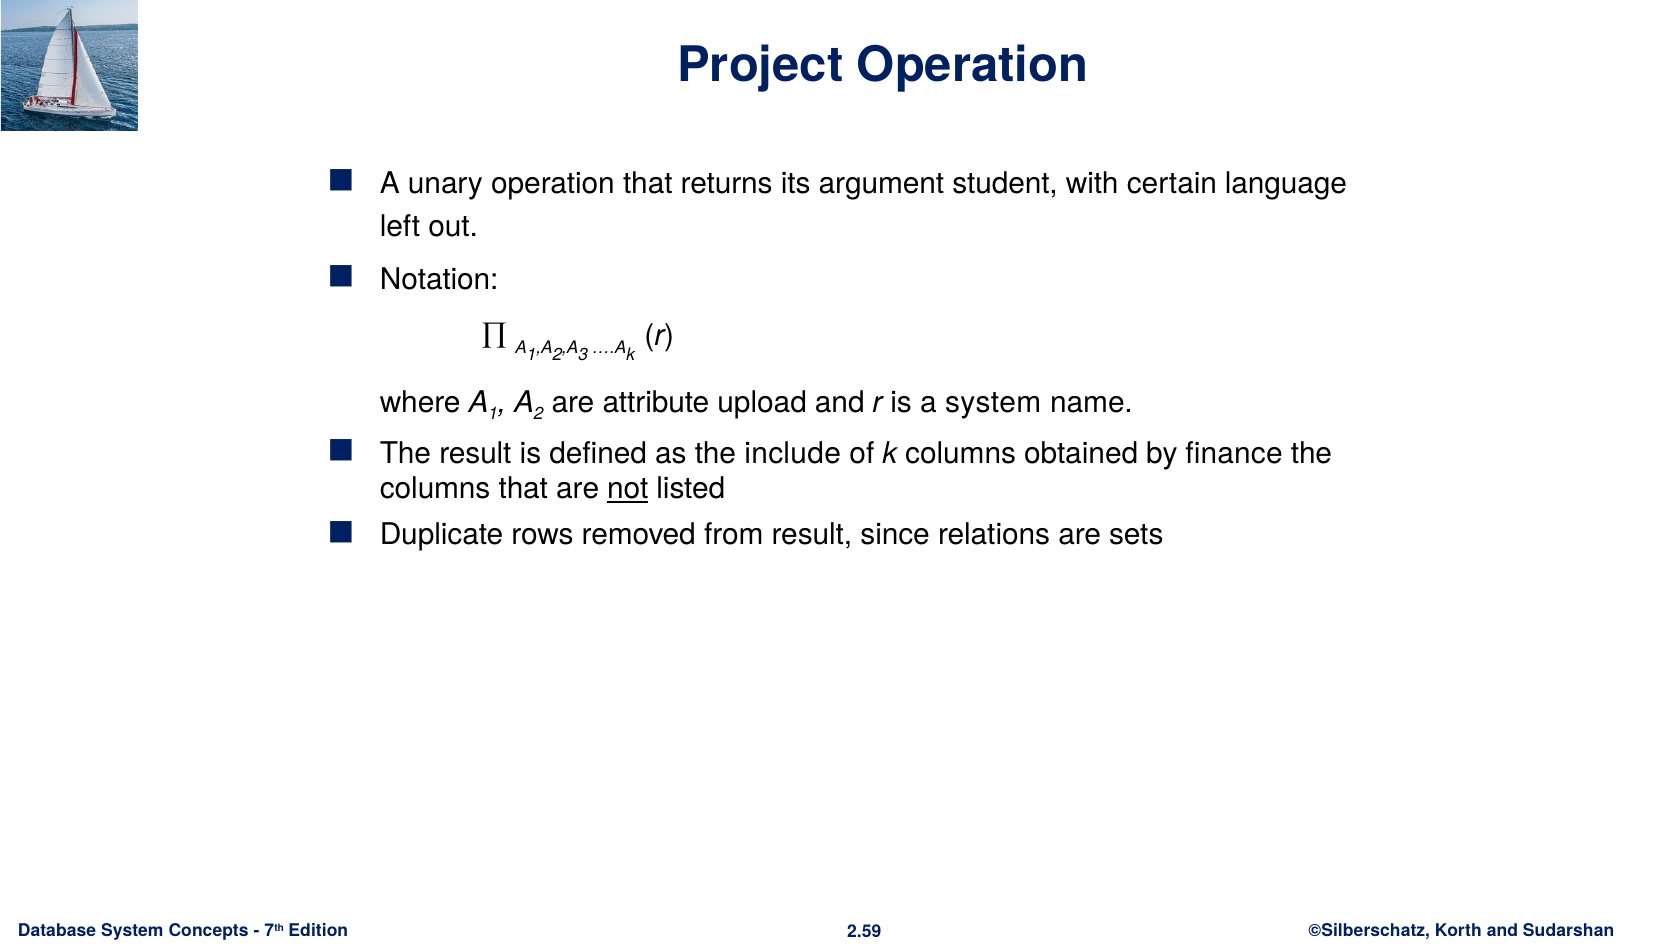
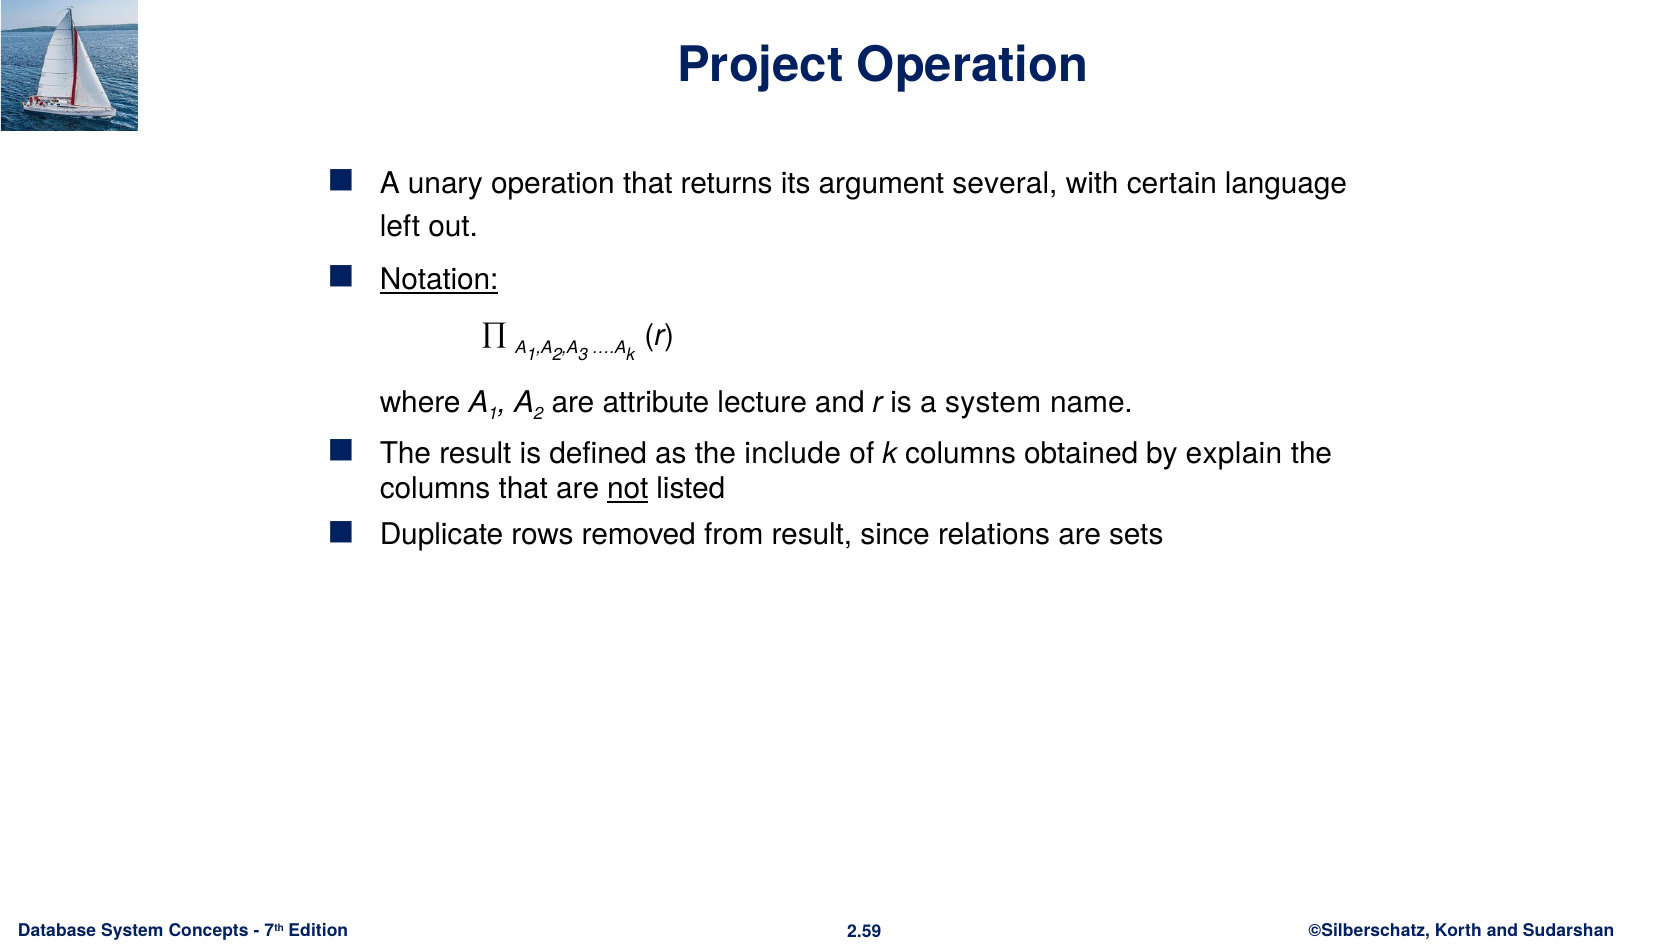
student: student -> several
Notation underline: none -> present
upload: upload -> lecture
finance: finance -> explain
